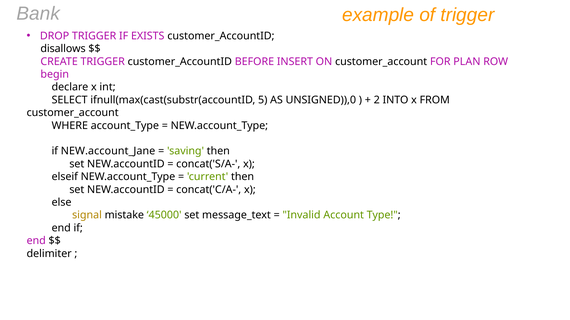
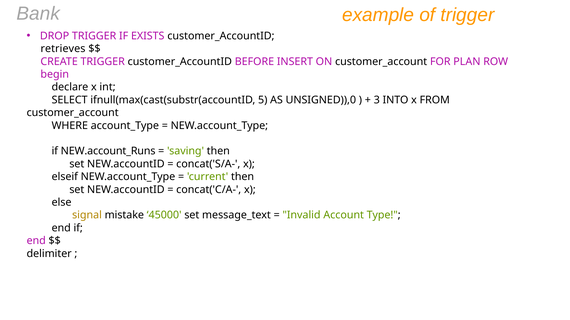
disallows: disallows -> retrieves
2: 2 -> 3
NEW.account_Jane: NEW.account_Jane -> NEW.account_Runs
